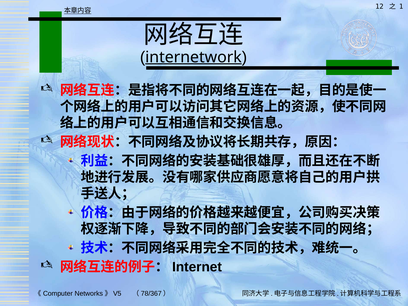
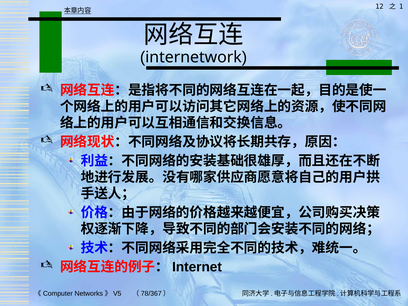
internetwork underline: present -> none
